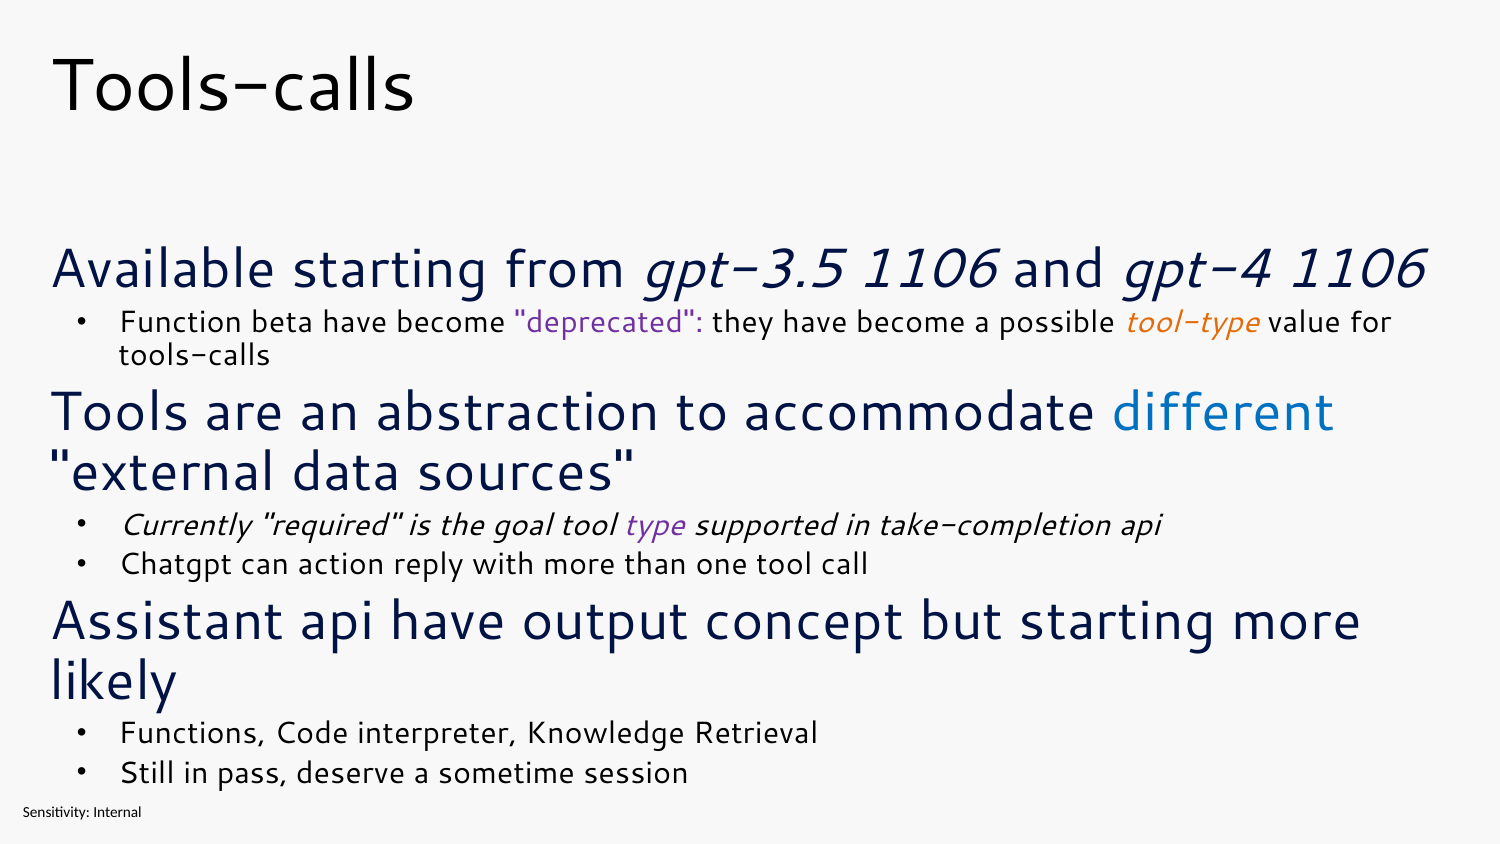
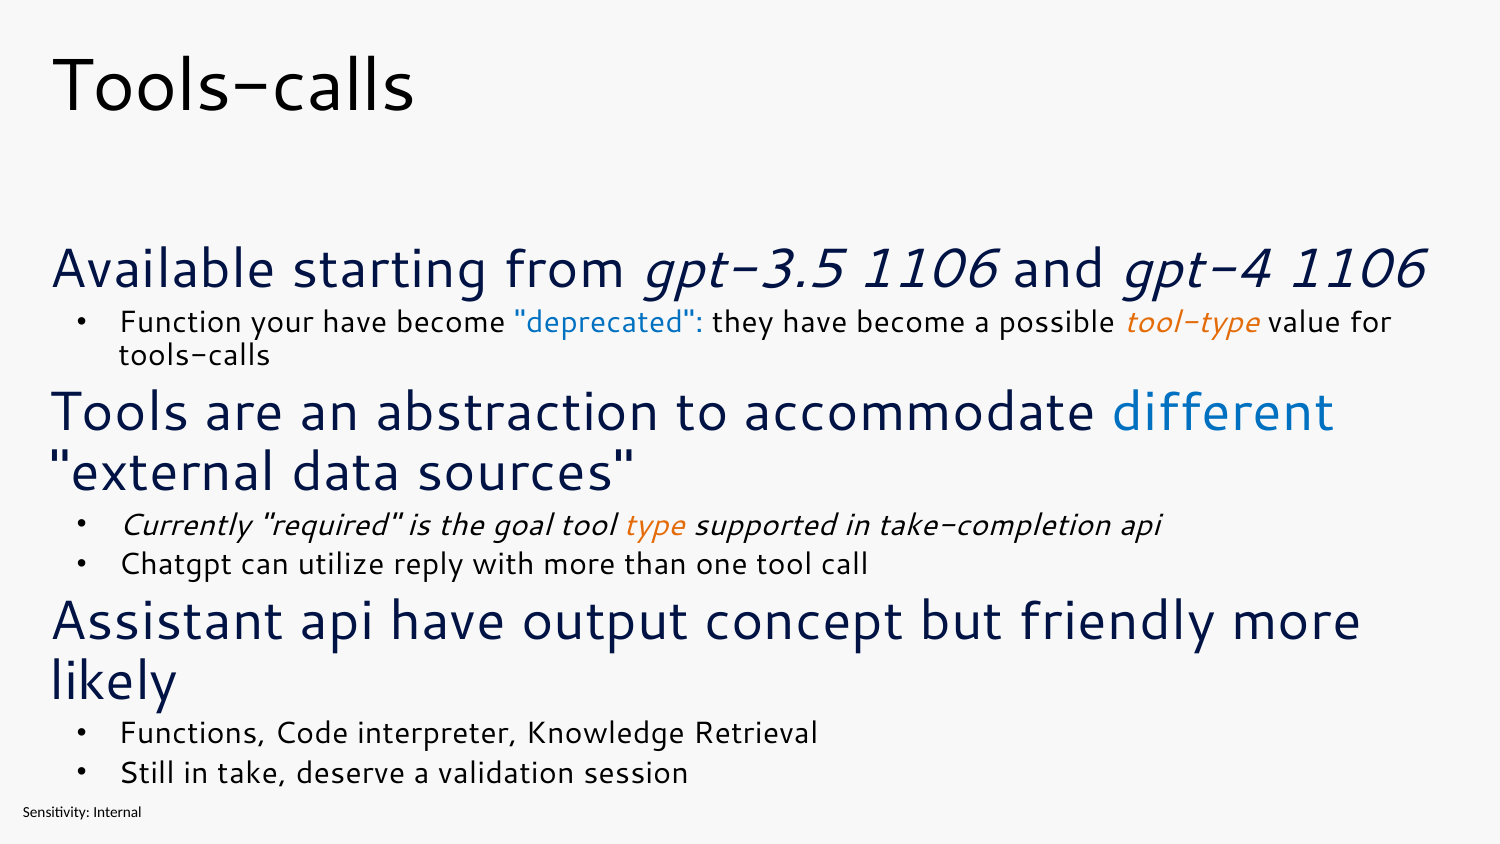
beta: beta -> your
deprecated colour: purple -> blue
type colour: purple -> orange
action: action -> utilize
but starting: starting -> friendly
pass: pass -> take
sometime: sometime -> validation
